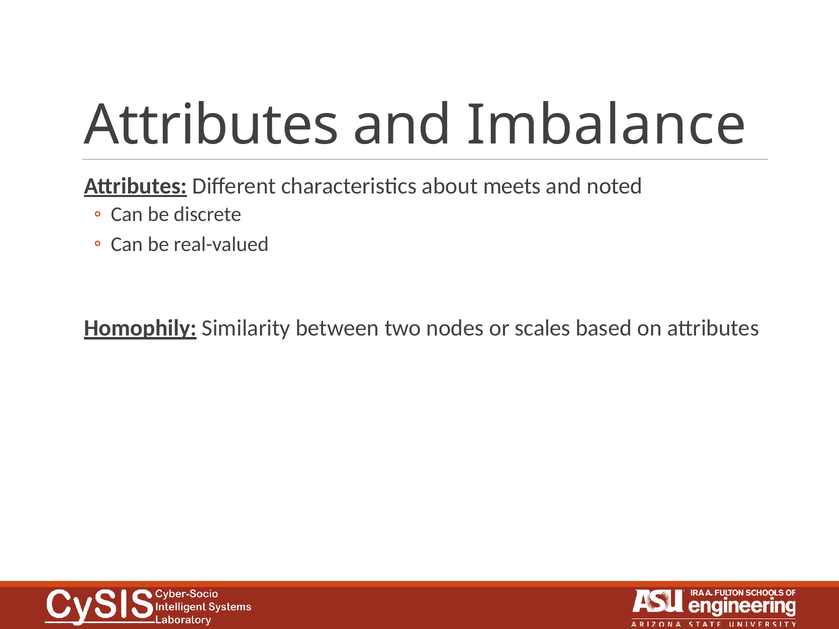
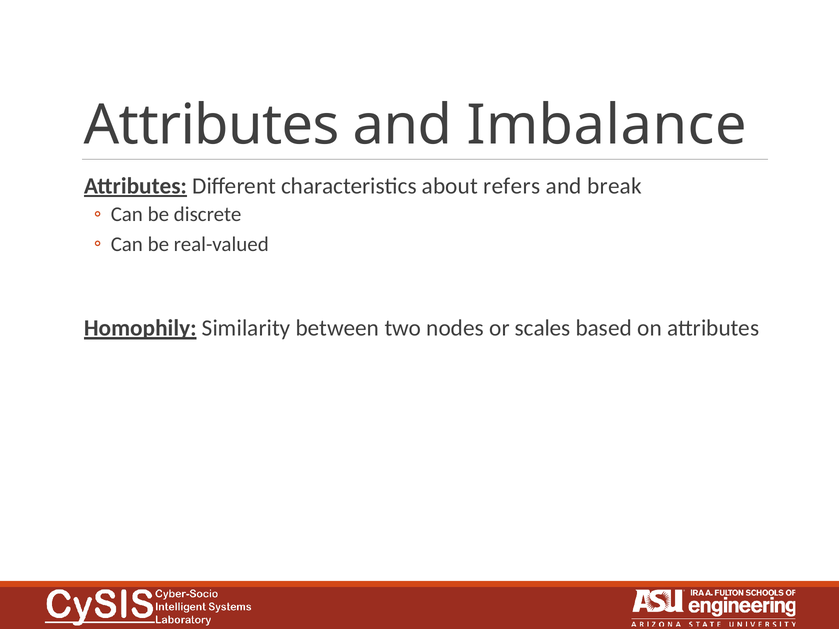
meets: meets -> refers
noted: noted -> break
